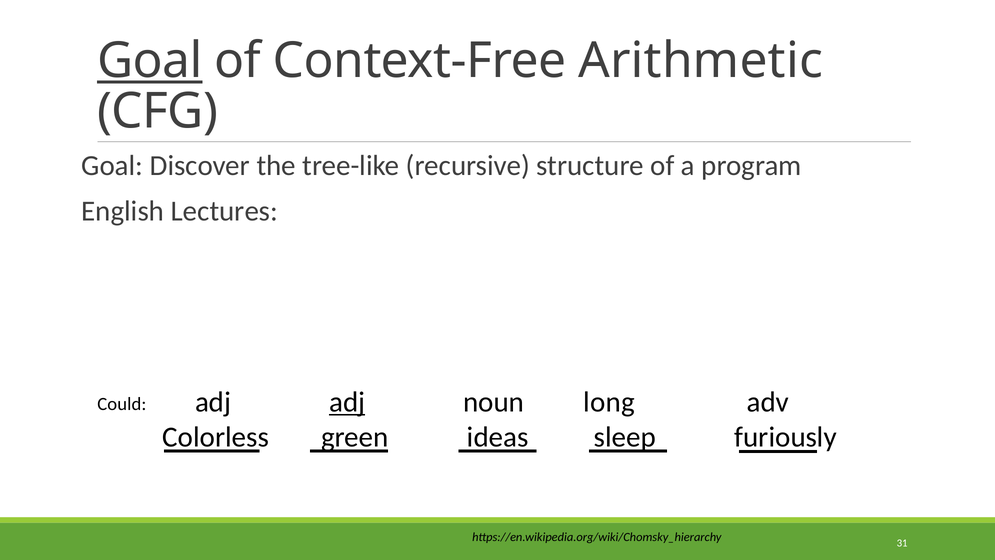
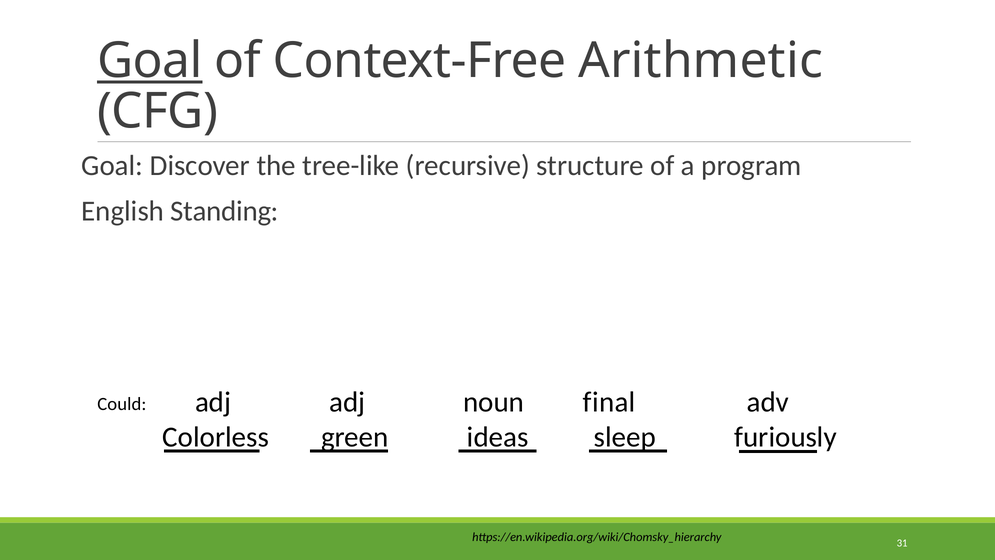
Lectures: Lectures -> Standing
adj at (347, 402) underline: present -> none
long: long -> final
